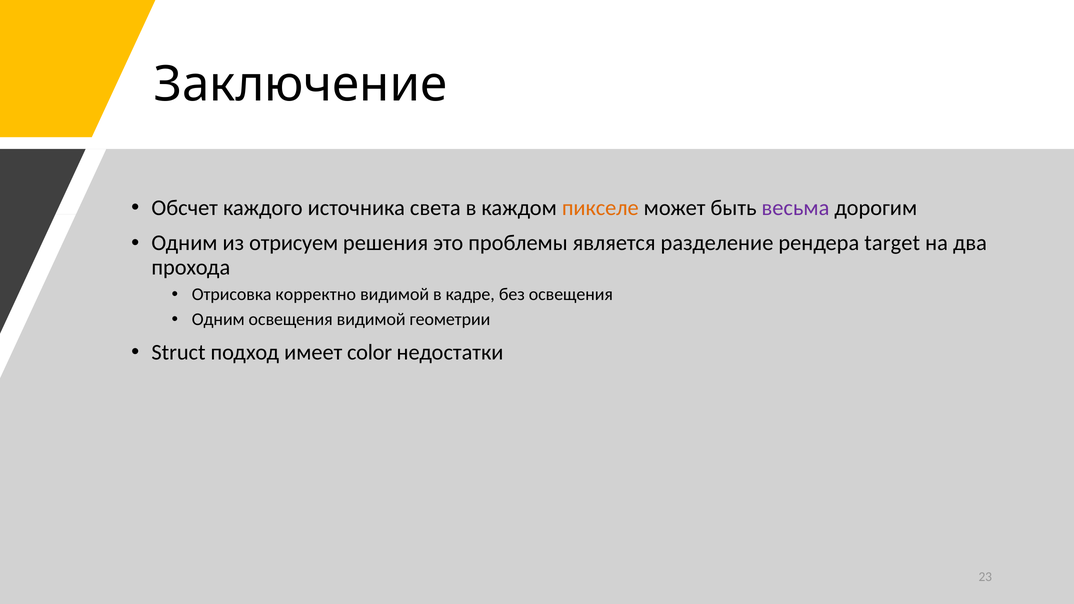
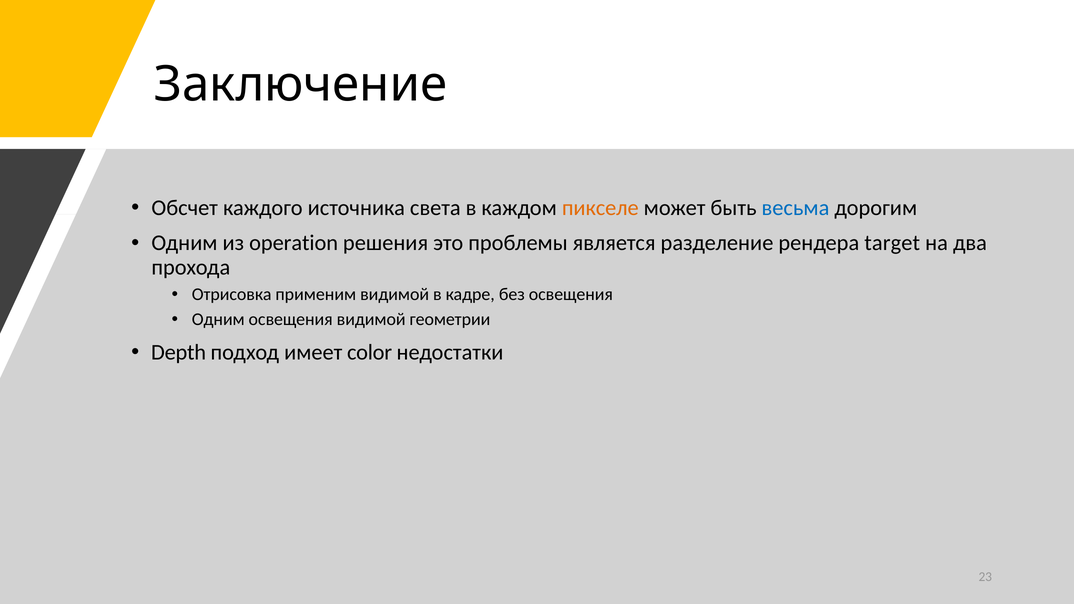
весьма colour: purple -> blue
отрисуем: отрисуем -> operation
корректно: корректно -> применим
Struct: Struct -> Depth
